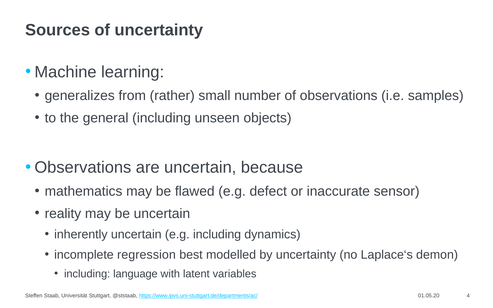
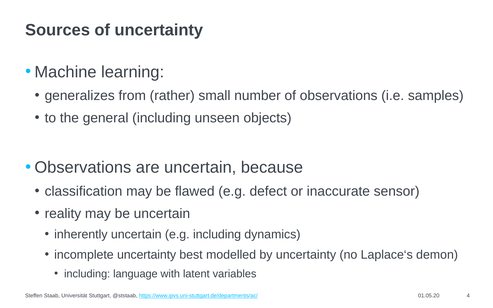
mathematics: mathematics -> classification
incomplete regression: regression -> uncertainty
